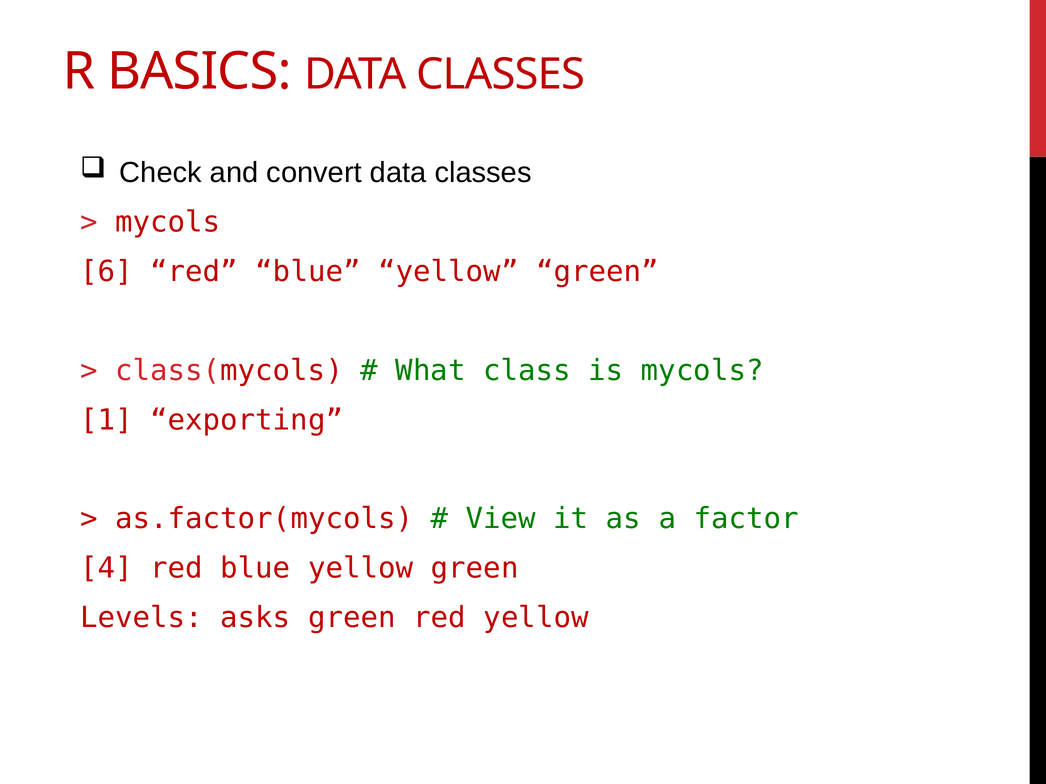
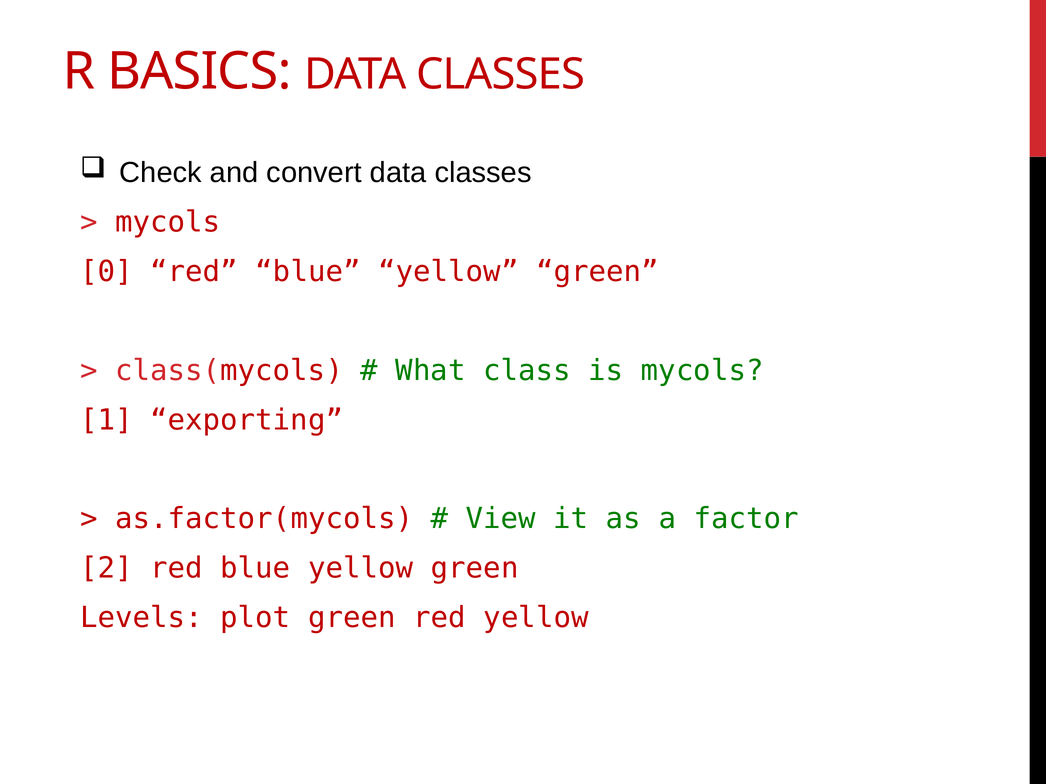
6: 6 -> 0
4: 4 -> 2
asks: asks -> plot
